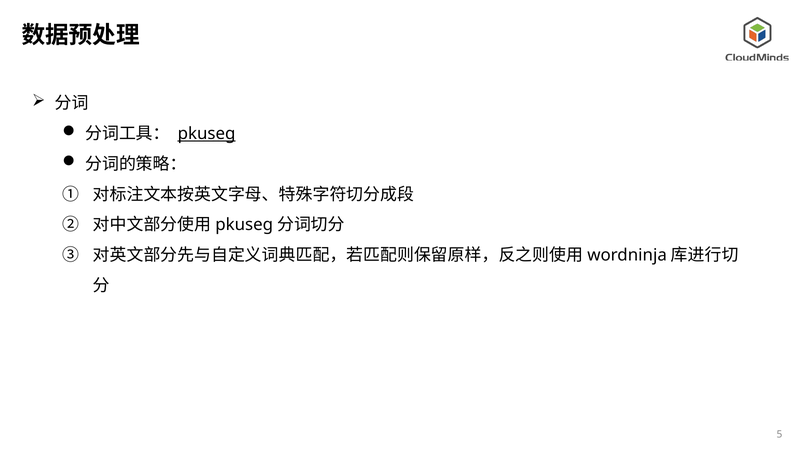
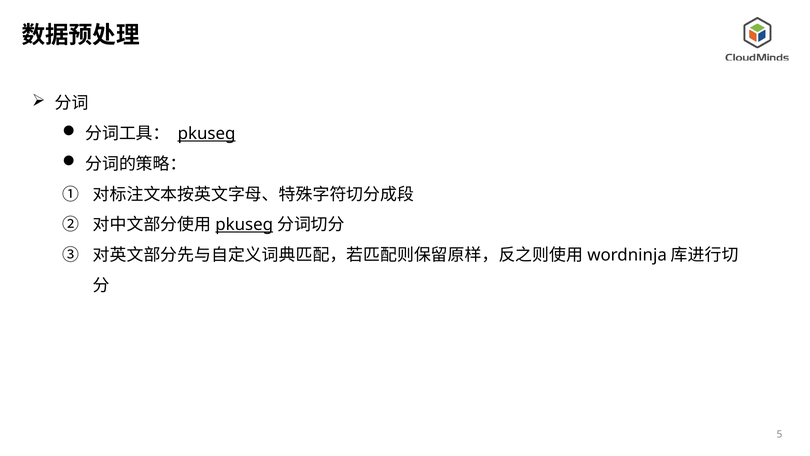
pkuseg at (244, 225) underline: none -> present
